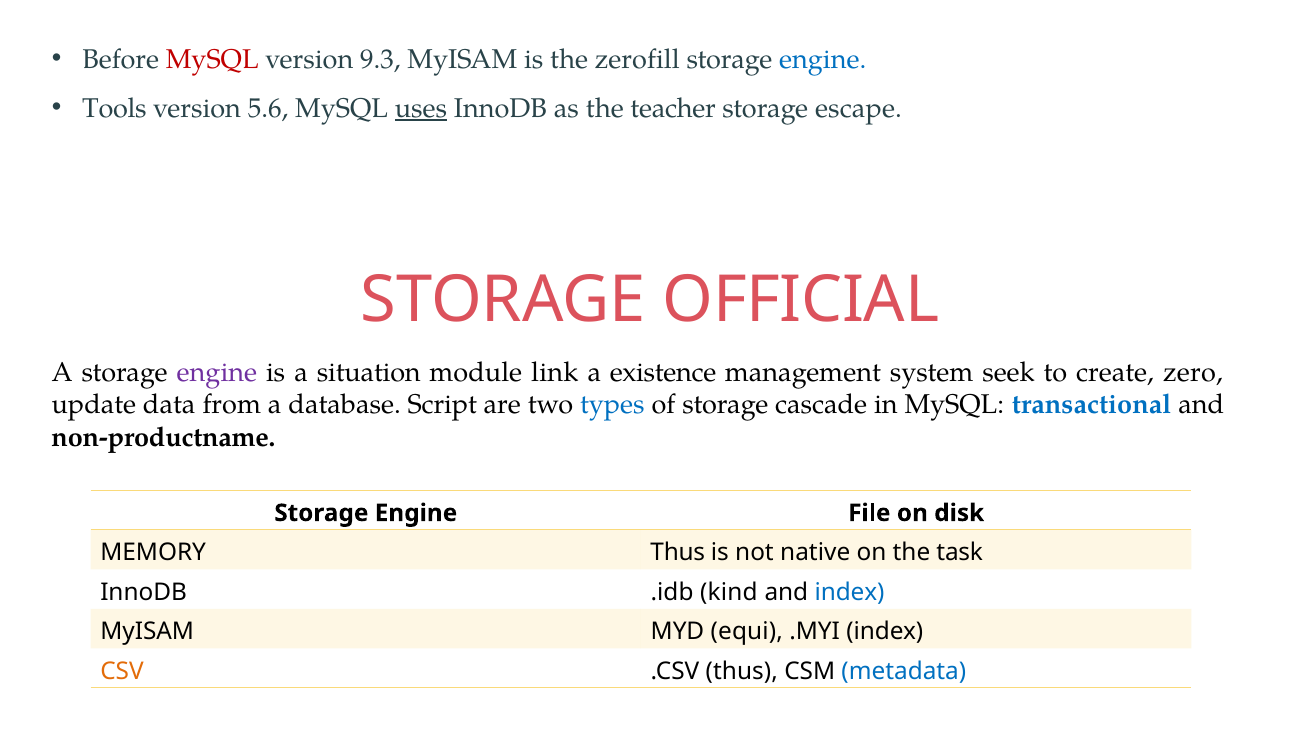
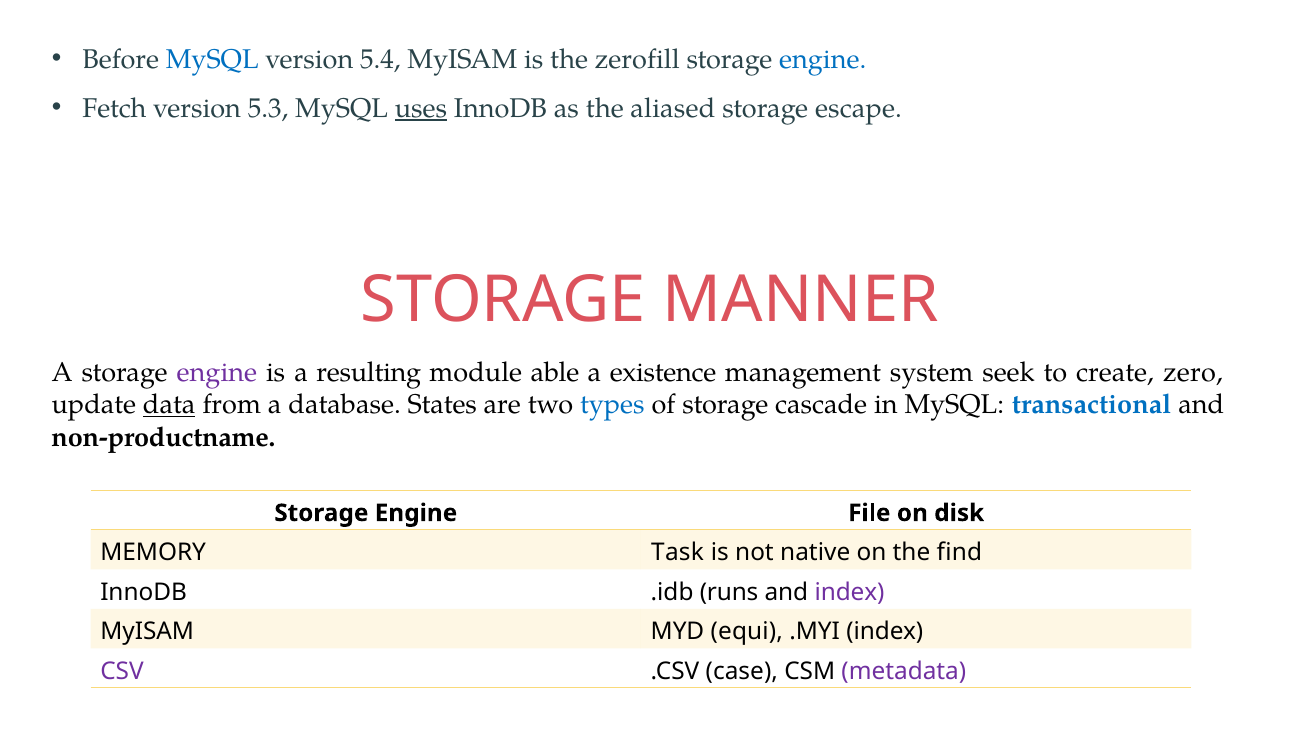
MySQL at (212, 59) colour: red -> blue
9.3: 9.3 -> 5.4
Tools: Tools -> Fetch
5.6: 5.6 -> 5.3
teacher: teacher -> aliased
OFFICIAL: OFFICIAL -> MANNER
situation: situation -> resulting
link: link -> able
data underline: none -> present
Script: Script -> States
MEMORY Thus: Thus -> Task
task: task -> find
kind: kind -> runs
index at (849, 592) colour: blue -> purple
CSV colour: orange -> purple
.CSV thus: thus -> case
metadata colour: blue -> purple
